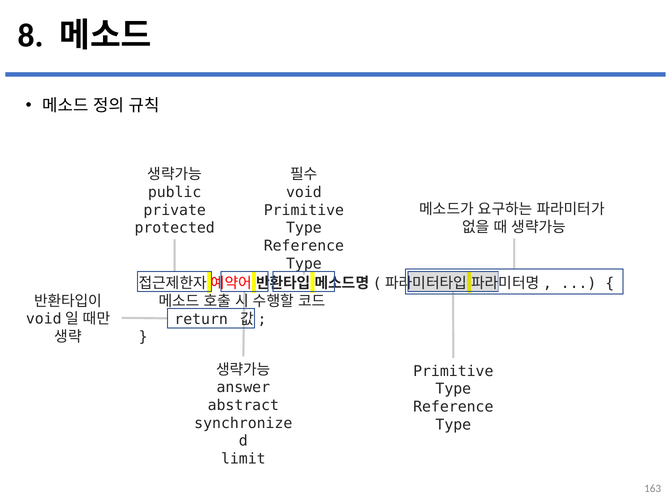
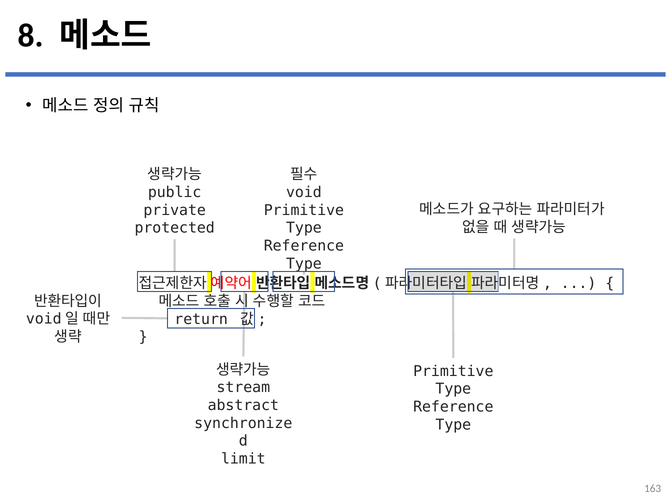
answer: answer -> stream
